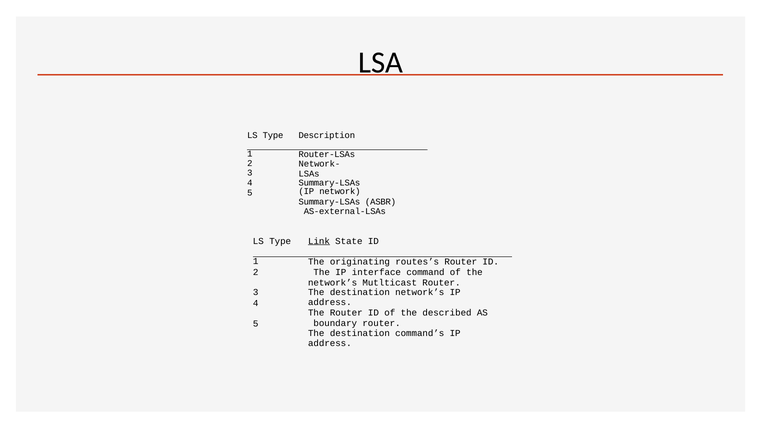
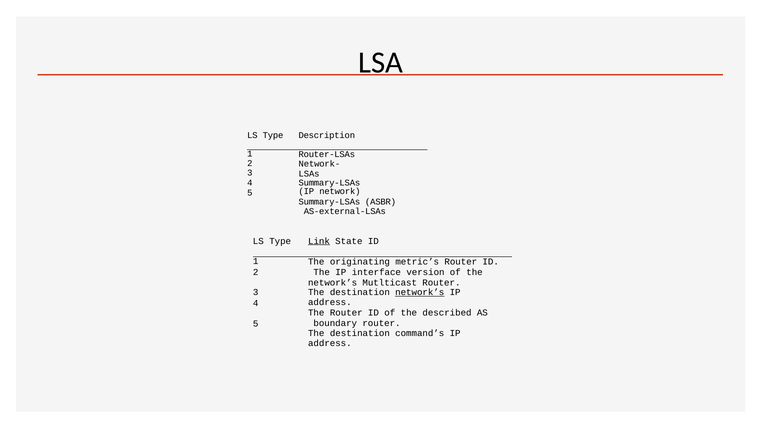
routes’s: routes’s -> metric’s
command: command -> version
network’s at (420, 292) underline: none -> present
